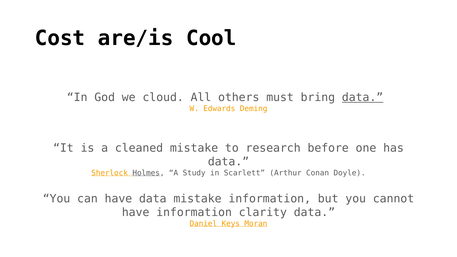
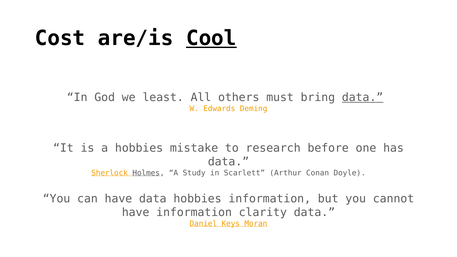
Cool underline: none -> present
cloud: cloud -> least
a cleaned: cleaned -> hobbies
data mistake: mistake -> hobbies
